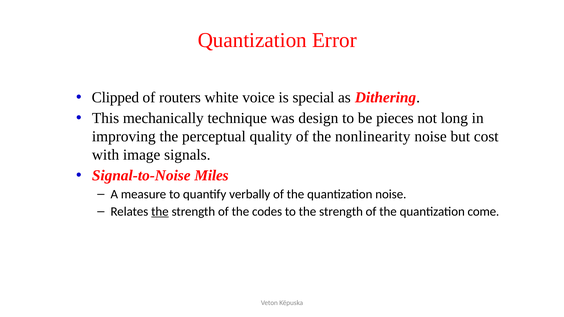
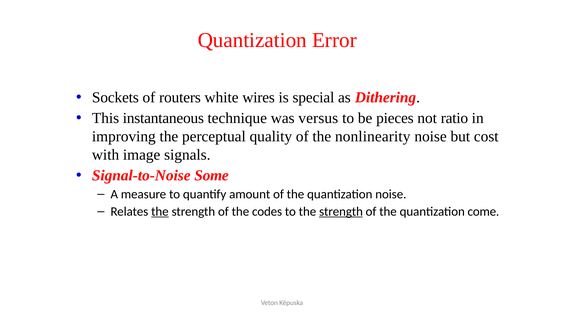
Clipped: Clipped -> Sockets
voice: voice -> wires
mechanically: mechanically -> instantaneous
design: design -> versus
long: long -> ratio
Miles: Miles -> Some
verbally: verbally -> amount
strength at (341, 212) underline: none -> present
